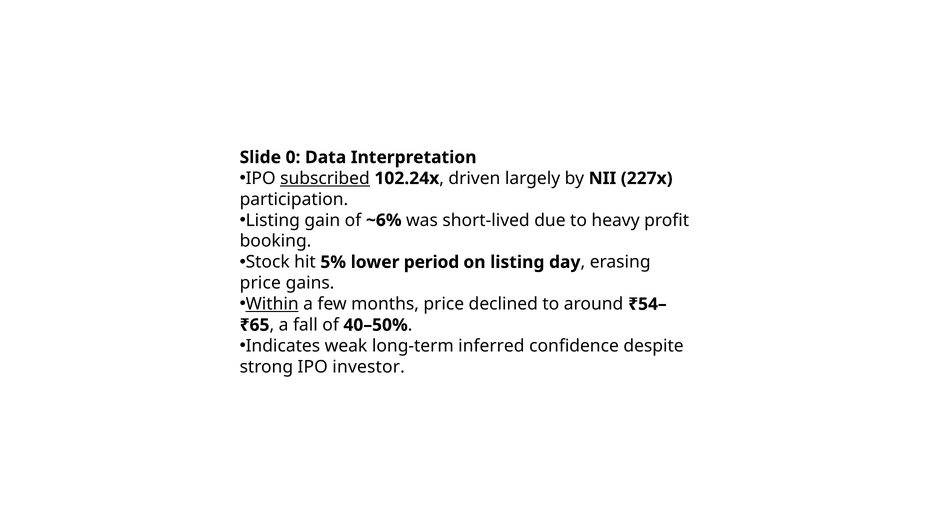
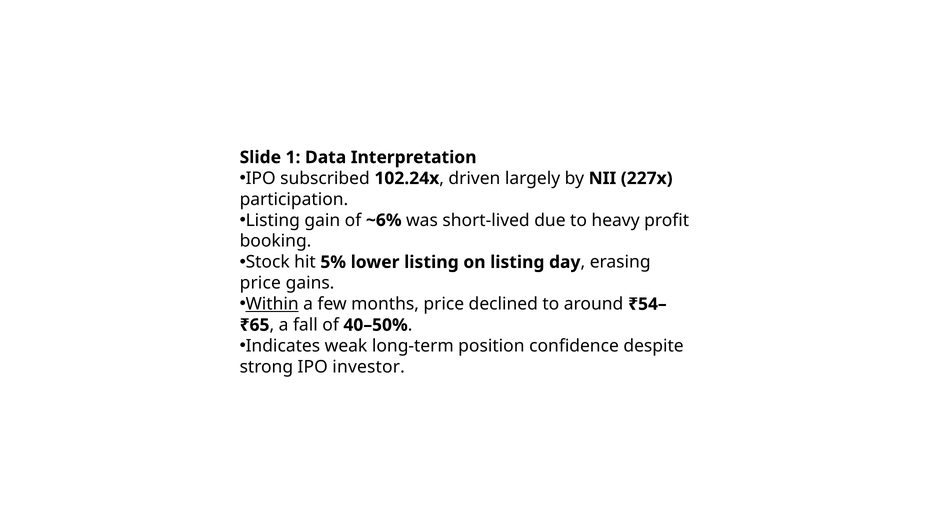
0: 0 -> 1
subscribed underline: present -> none
lower period: period -> listing
inferred: inferred -> position
